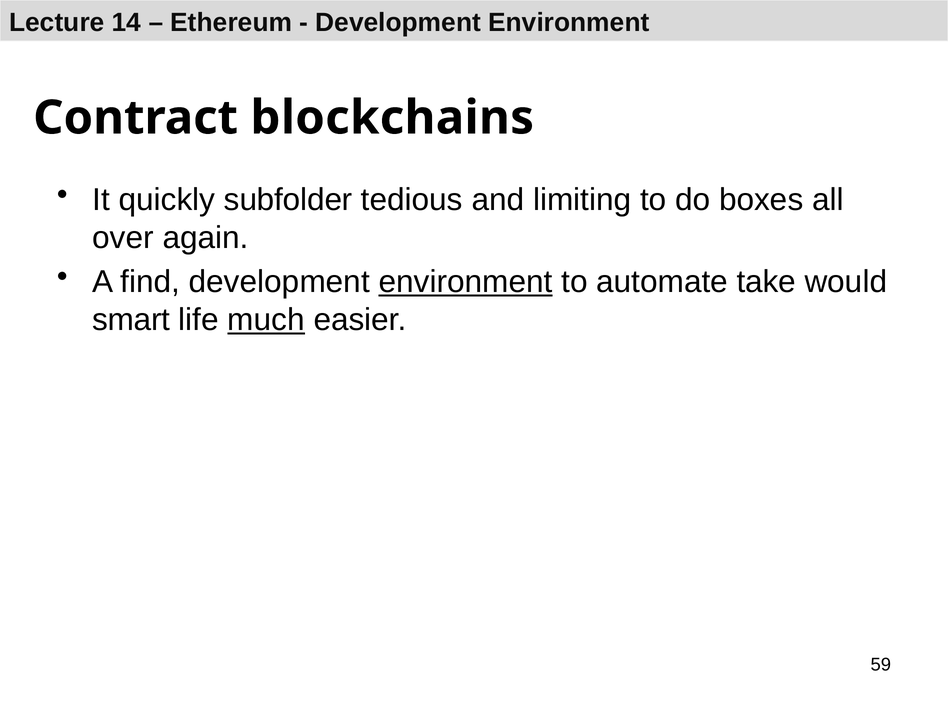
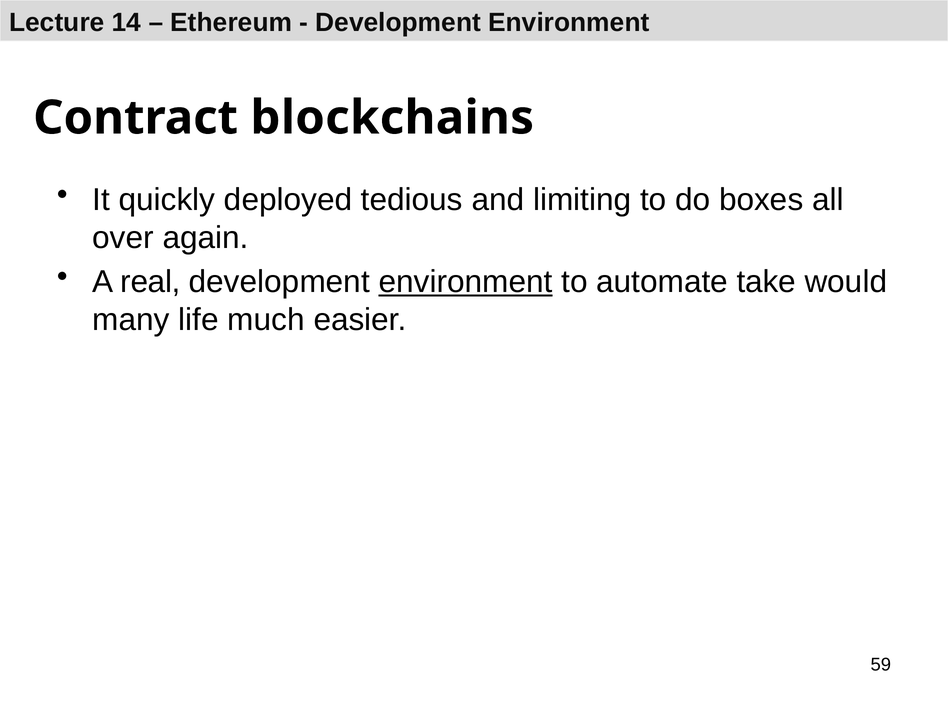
subfolder: subfolder -> deployed
find: find -> real
smart: smart -> many
much underline: present -> none
